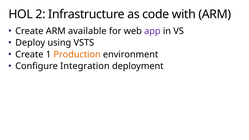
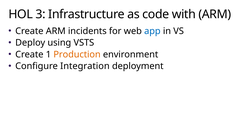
2: 2 -> 3
available: available -> incidents
app colour: purple -> blue
